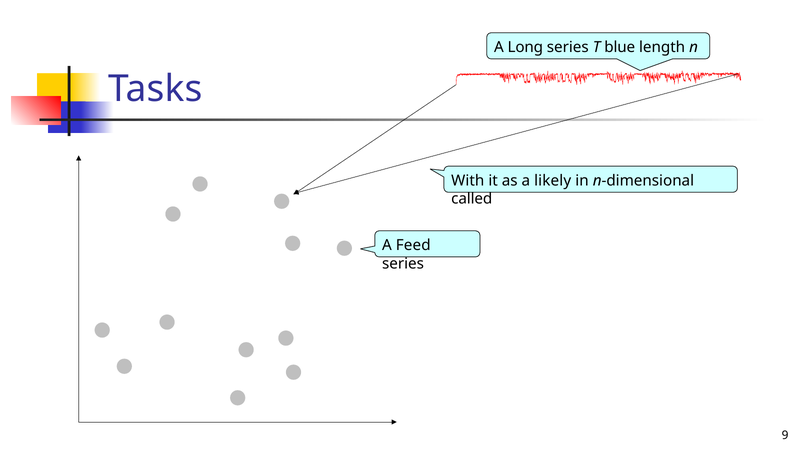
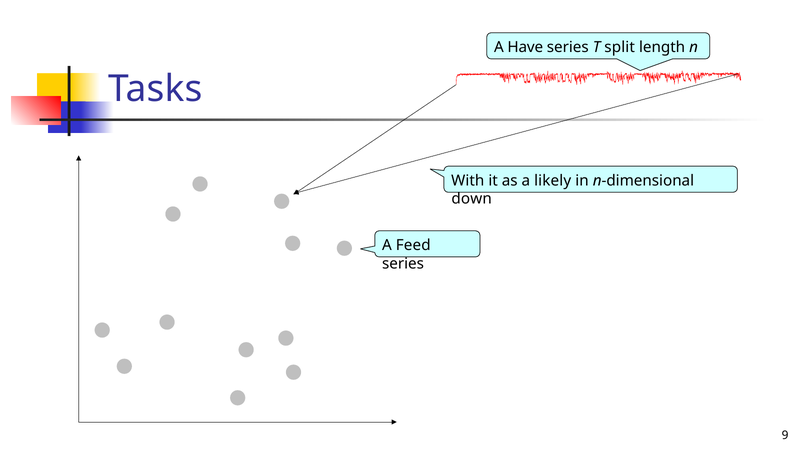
Long: Long -> Have
blue: blue -> split
called: called -> down
